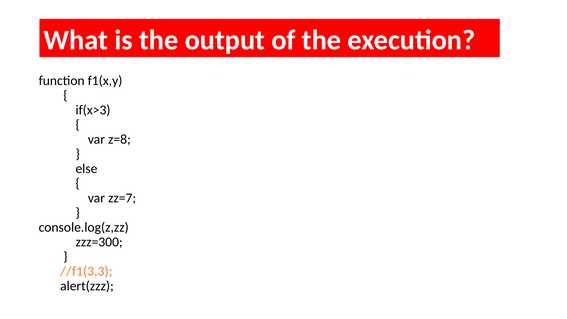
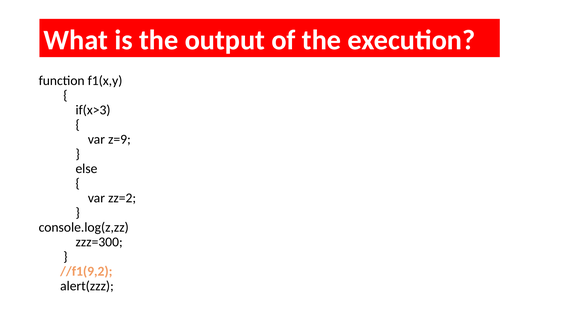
z=8: z=8 -> z=9
zz=7: zz=7 -> zz=2
//f1(3,3: //f1(3,3 -> //f1(9,2
